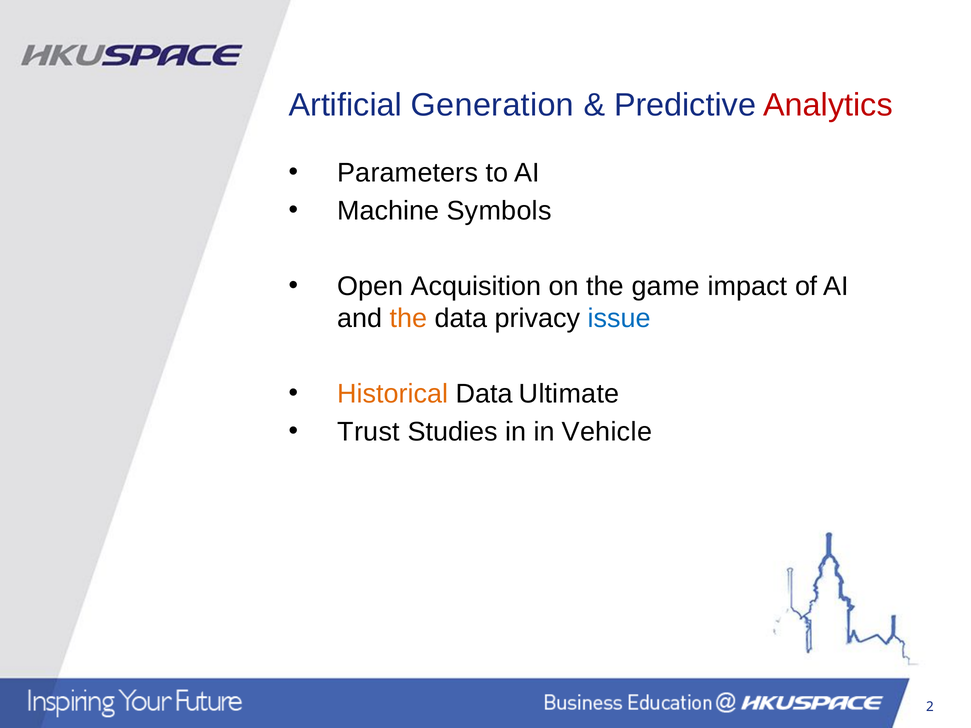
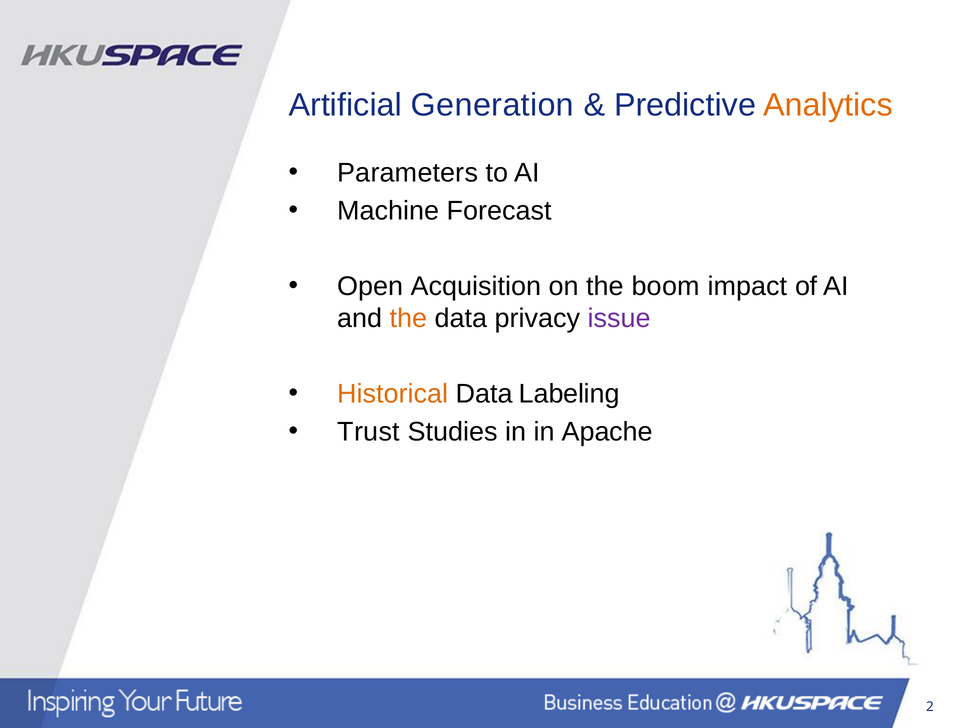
Analytics colour: red -> orange
Symbols: Symbols -> Forecast
game: game -> boom
issue colour: blue -> purple
Ultimate: Ultimate -> Labeling
Vehicle: Vehicle -> Apache
